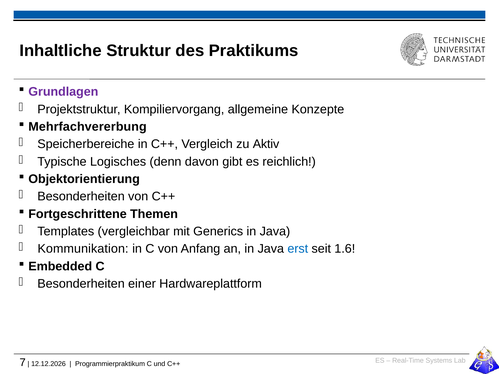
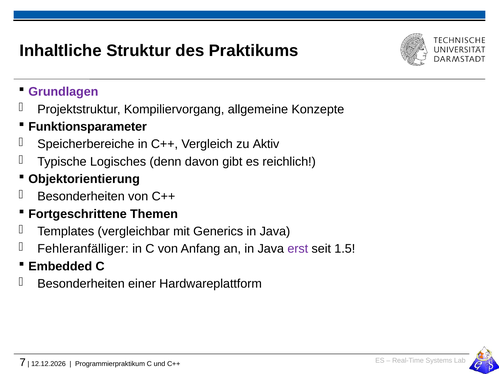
Mehrfachvererbung: Mehrfachvererbung -> Funktionsparameter
Kommunikation: Kommunikation -> Fehleranfälliger
erst colour: blue -> purple
1.6: 1.6 -> 1.5
